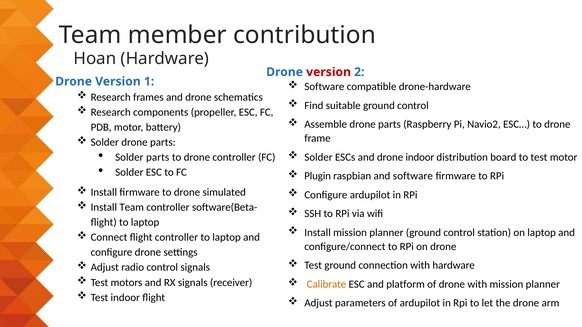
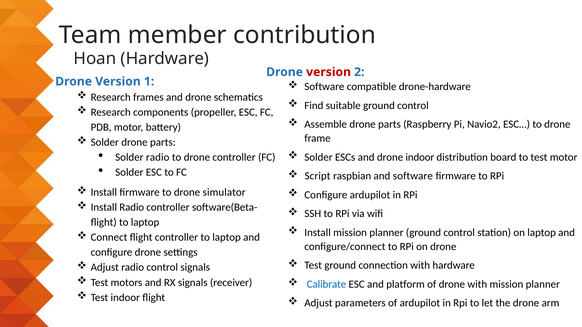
Solder parts: parts -> radio
Plugin: Plugin -> Script
simulated: simulated -> simulator
Install Team: Team -> Radio
Calibrate colour: orange -> blue
